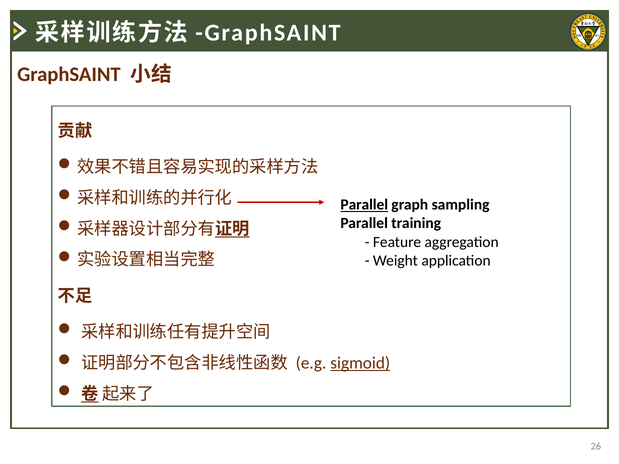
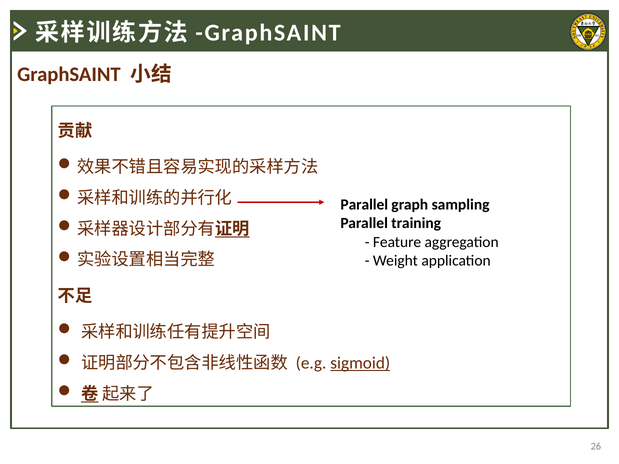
Parallel at (364, 205) underline: present -> none
